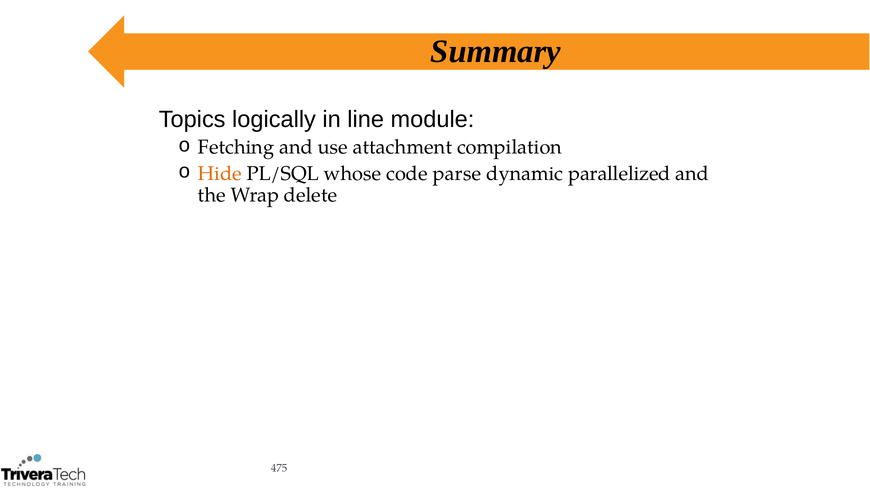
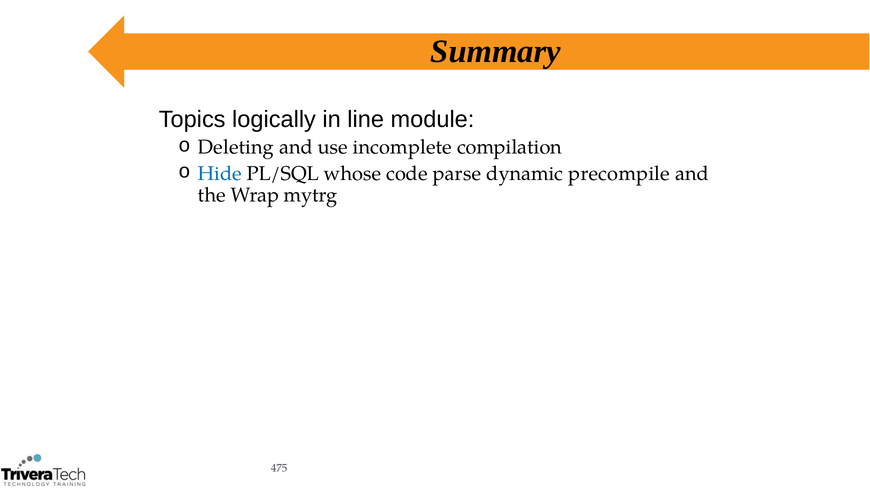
Fetching: Fetching -> Deleting
attachment: attachment -> incomplete
Hide colour: orange -> blue
parallelized: parallelized -> precompile
delete: delete -> mytrg
